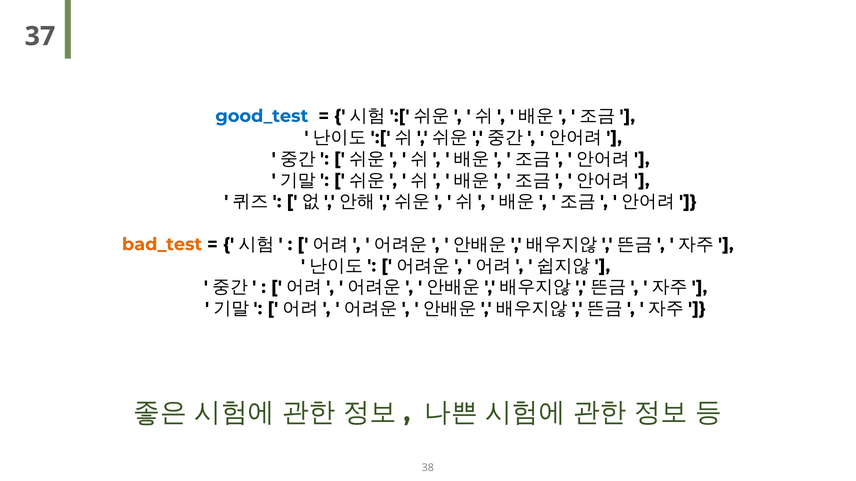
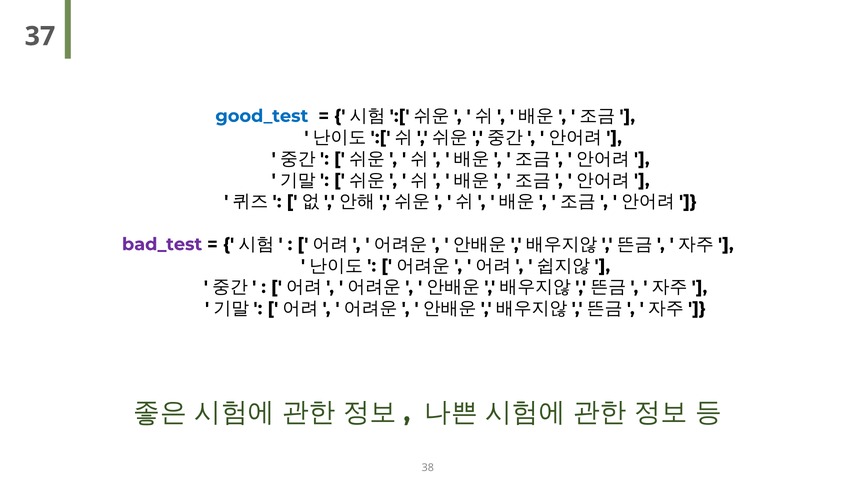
bad_test colour: orange -> purple
